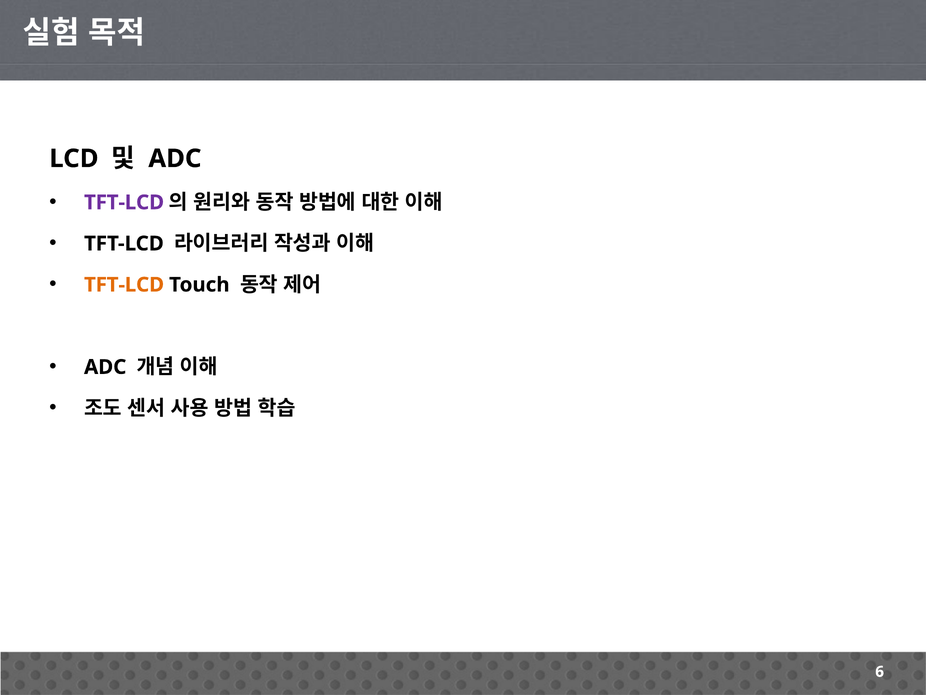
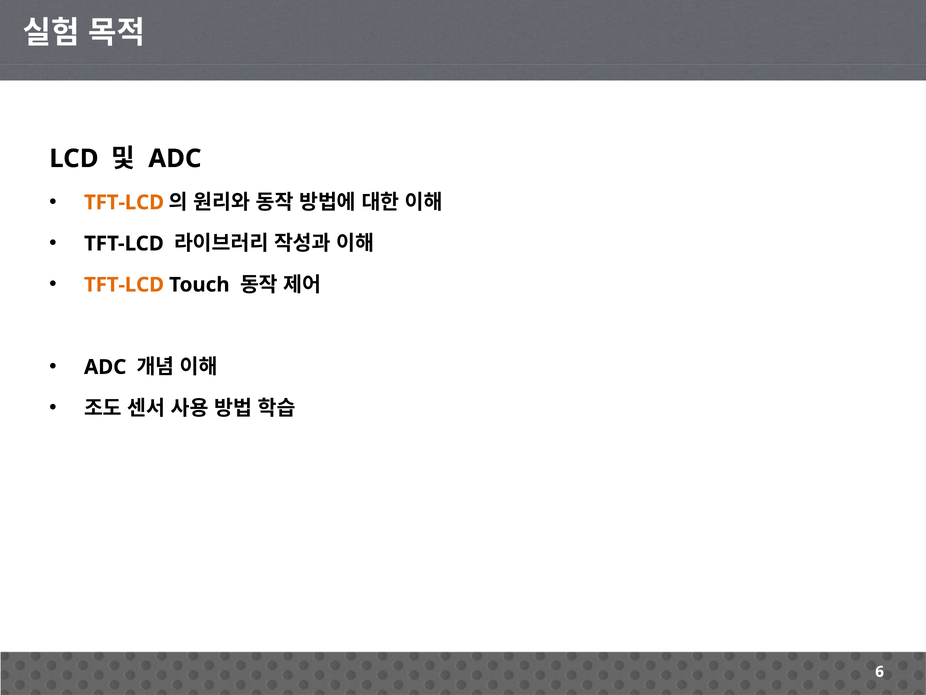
TFT-LCD at (124, 202) colour: purple -> orange
